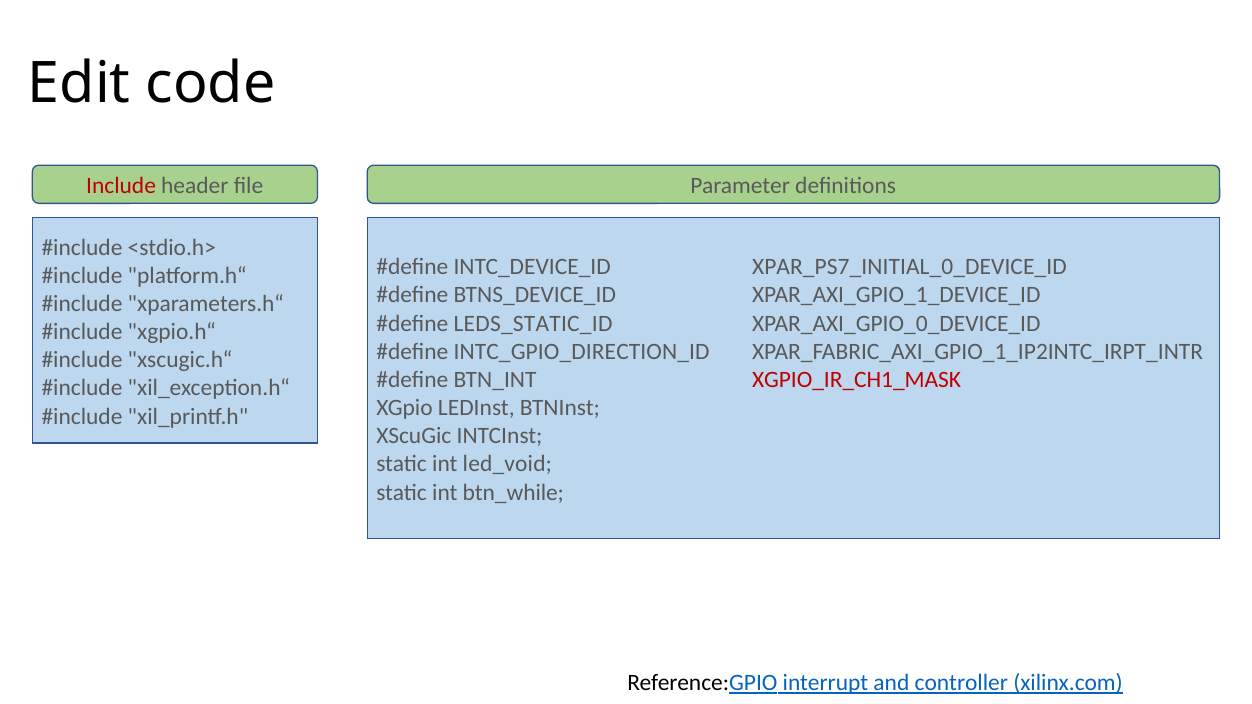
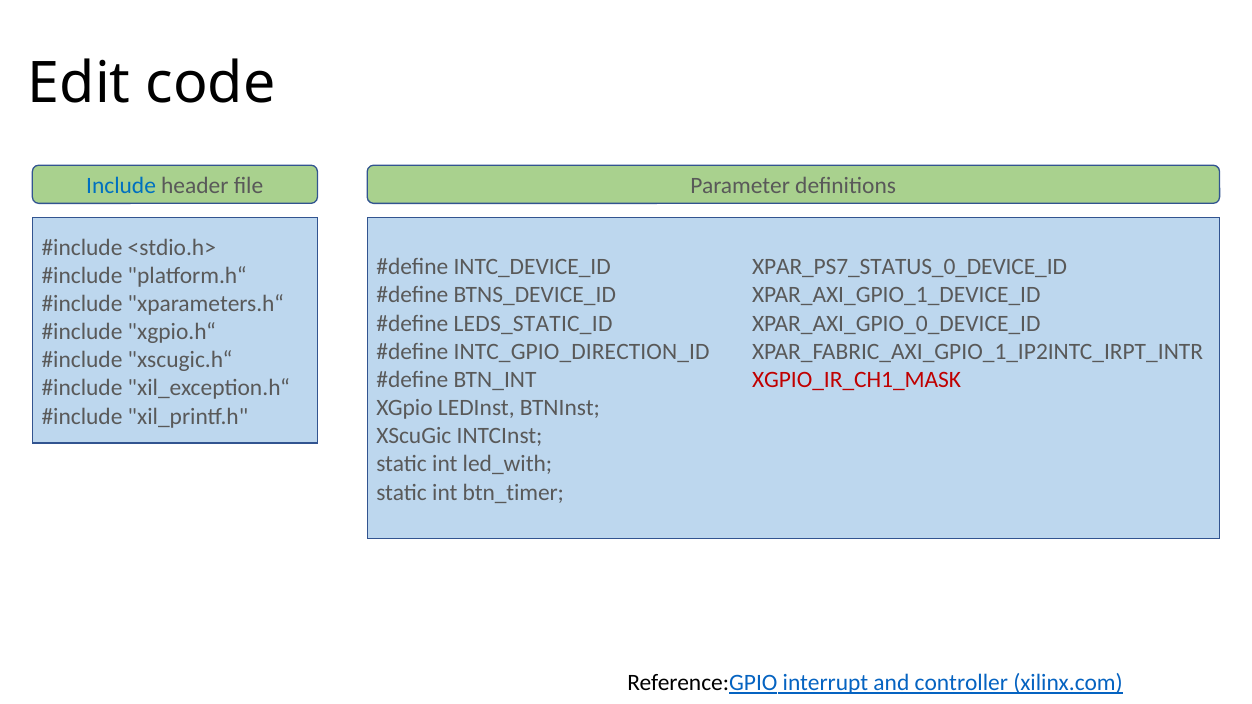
Include colour: red -> blue
XPAR_PS7_INITIAL_0_DEVICE_ID: XPAR_PS7_INITIAL_0_DEVICE_ID -> XPAR_PS7_STATUS_0_DEVICE_ID
led_void: led_void -> led_with
btn_while: btn_while -> btn_timer
